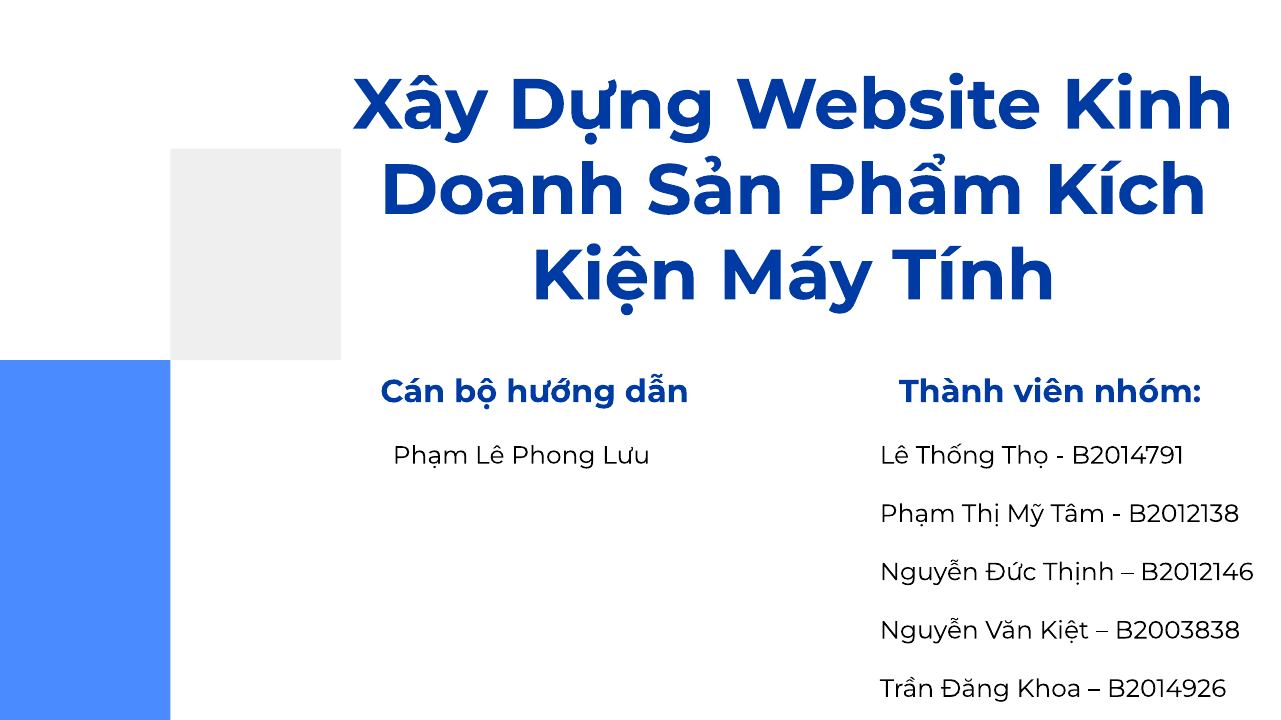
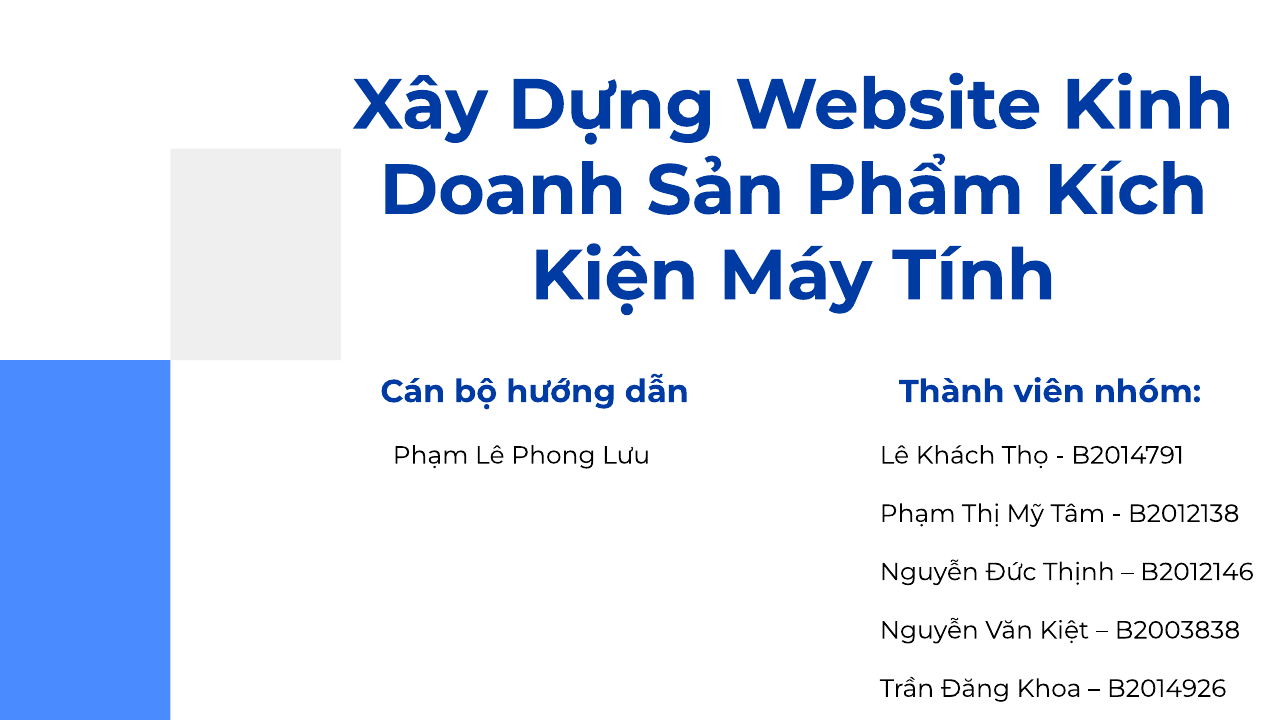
Thống: Thống -> Khách
